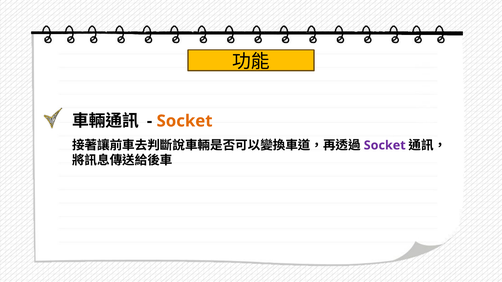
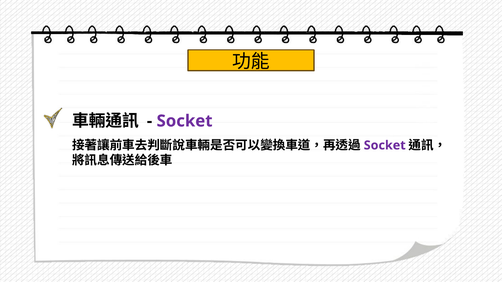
Socket at (185, 121) colour: orange -> purple
